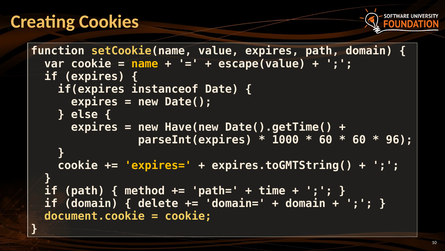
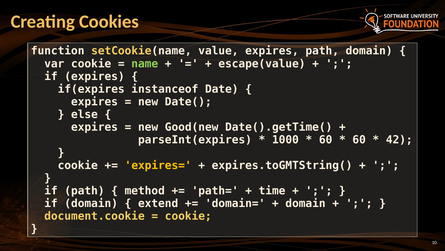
name colour: yellow -> light green
Have(new: Have(new -> Good(new
96: 96 -> 42
delete: delete -> extend
